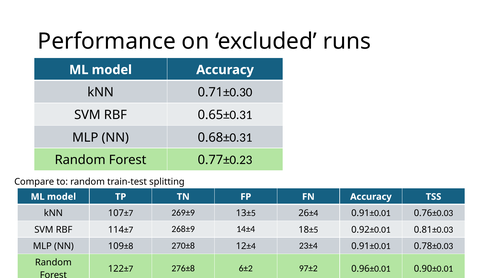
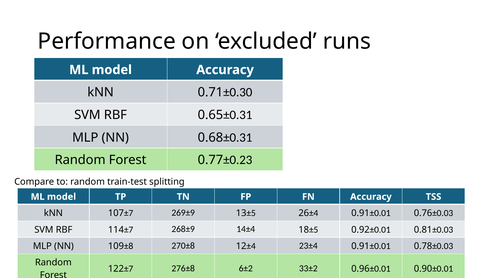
97±2: 97±2 -> 33±2
